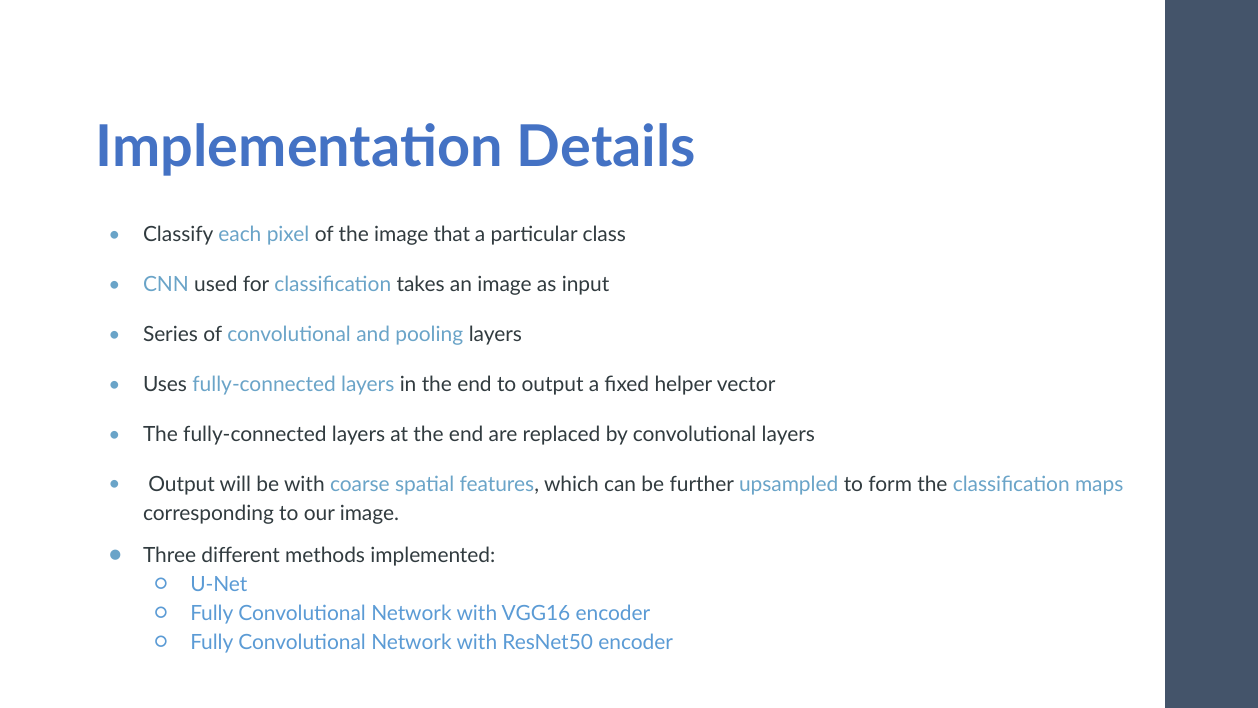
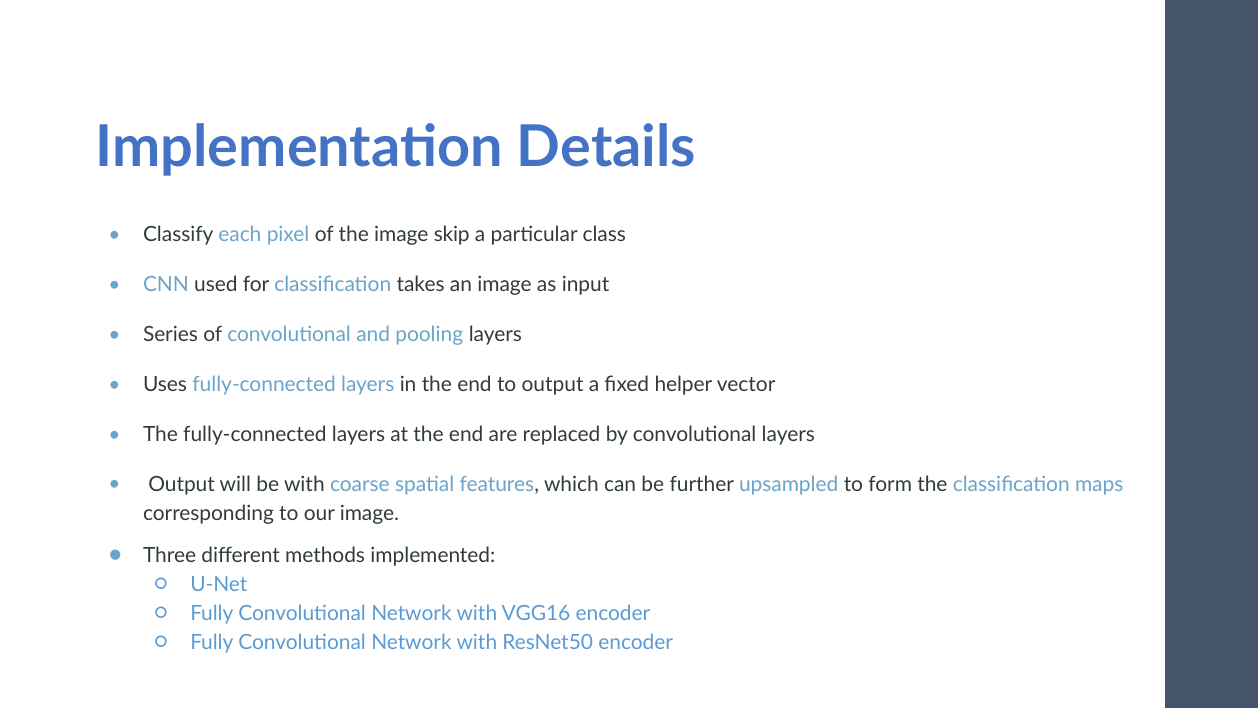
that: that -> skip
